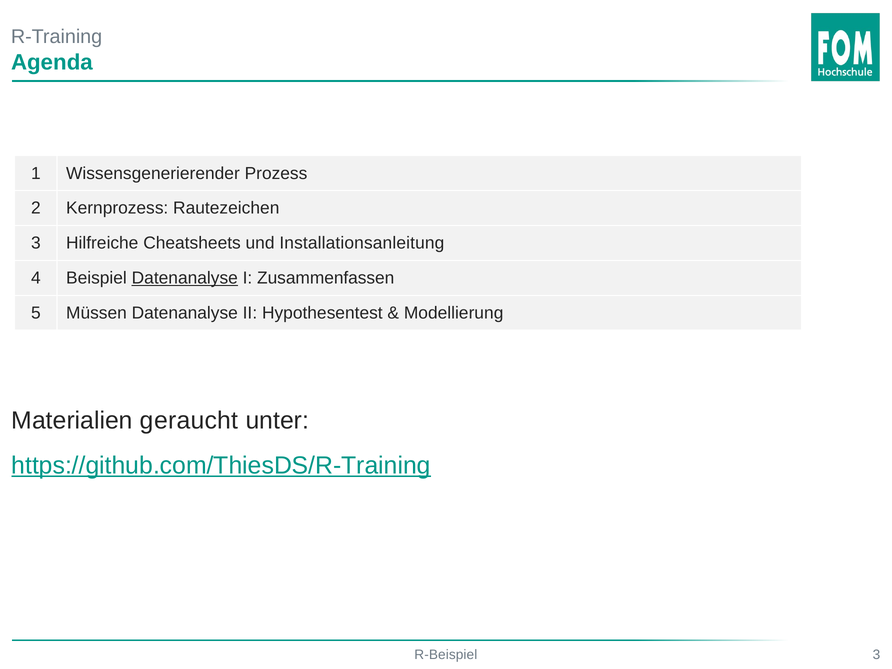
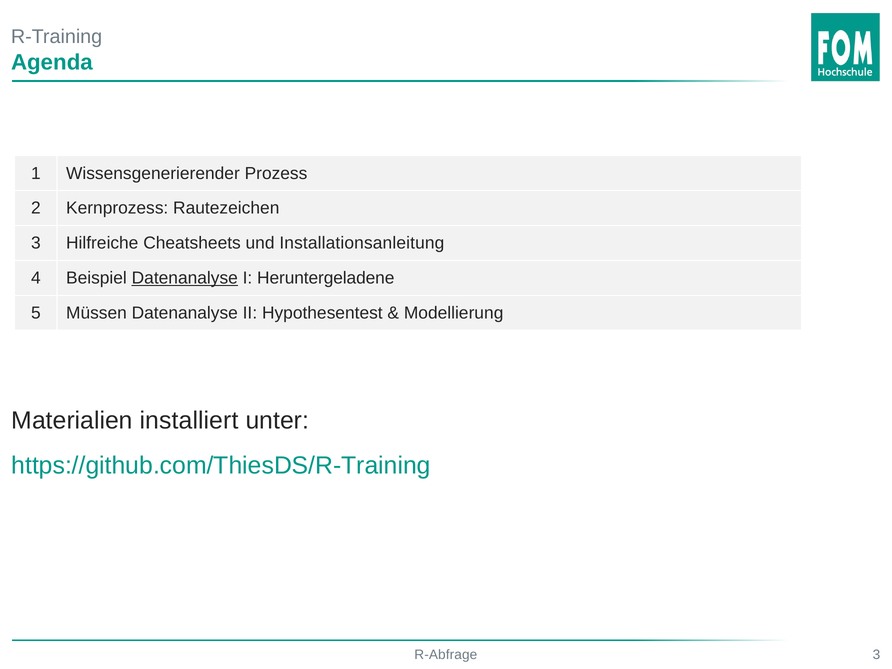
Zusammenfassen: Zusammenfassen -> Heruntergeladene
geraucht: geraucht -> installiert
https://github.com/ThiesDS/R-Training underline: present -> none
R-Beispiel: R-Beispiel -> R-Abfrage
